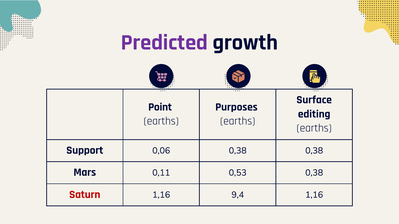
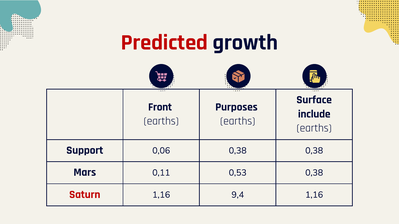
Predicted colour: purple -> red
Point: Point -> Front
editing: editing -> include
